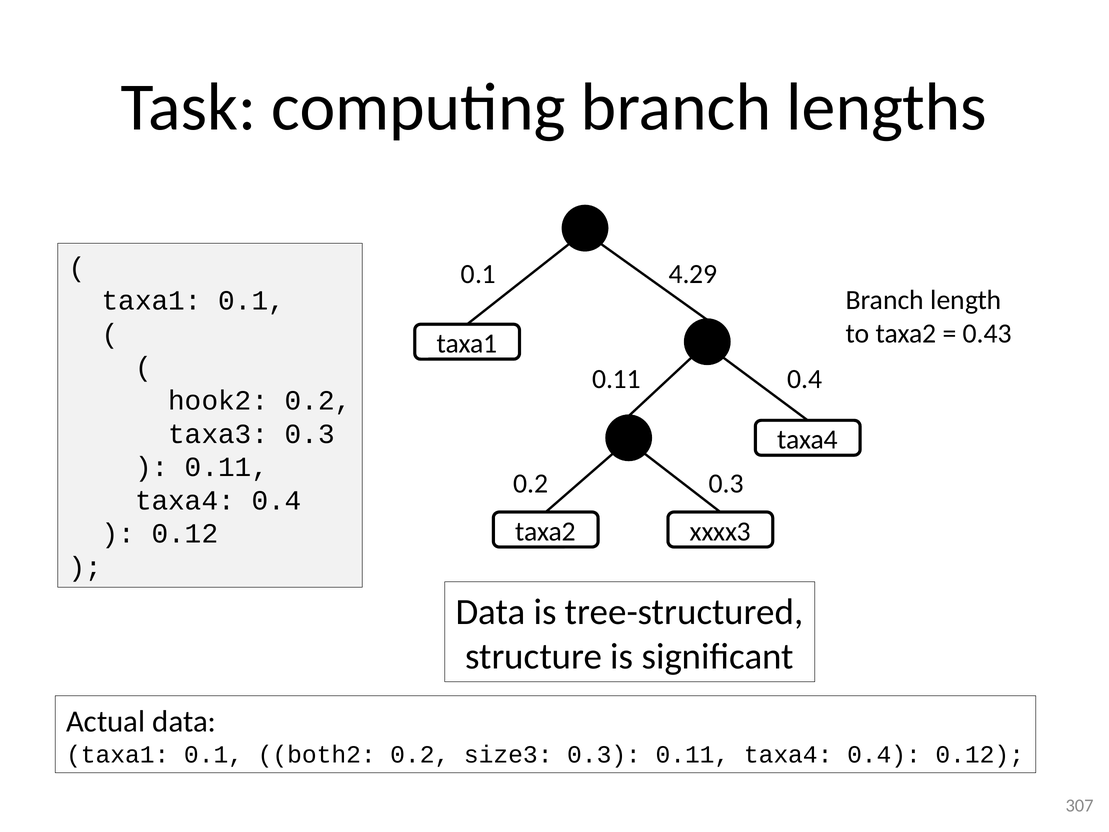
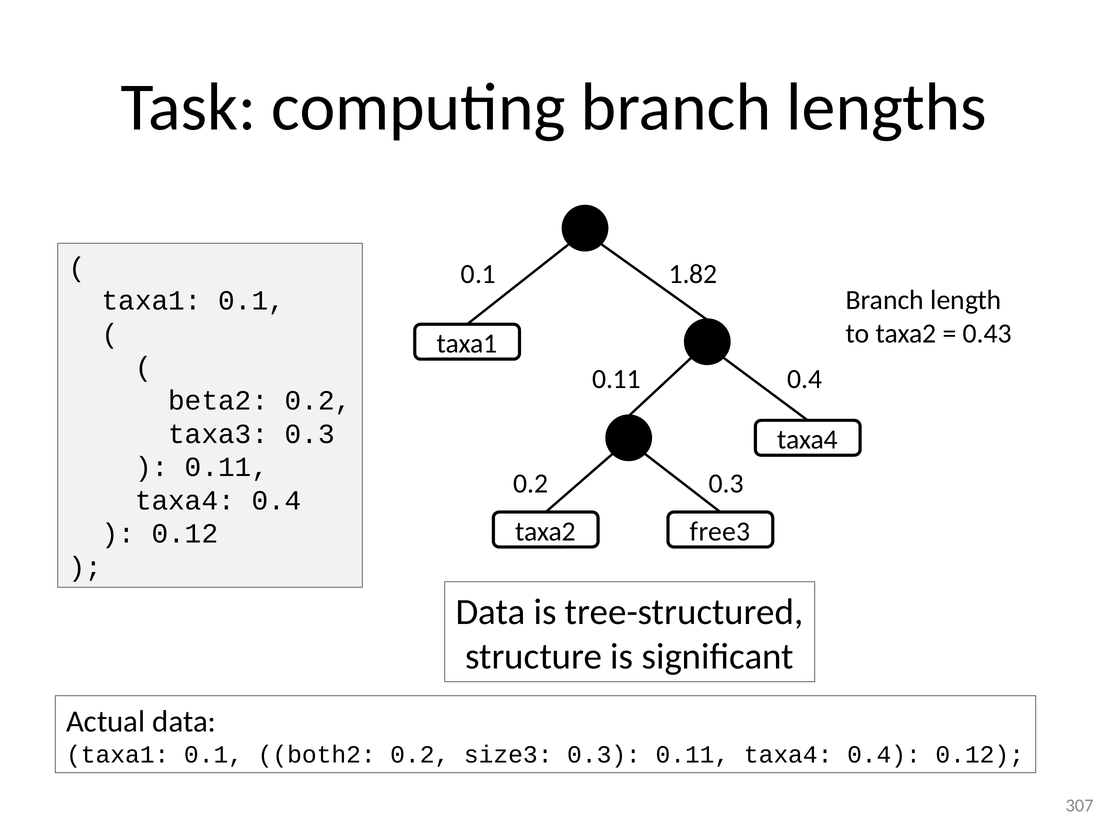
4.29: 4.29 -> 1.82
hook2: hook2 -> beta2
xxxx3: xxxx3 -> free3
